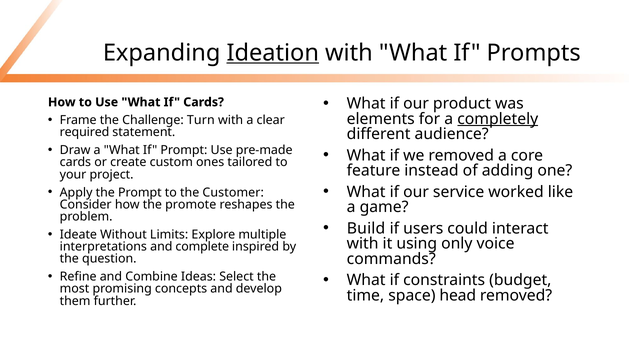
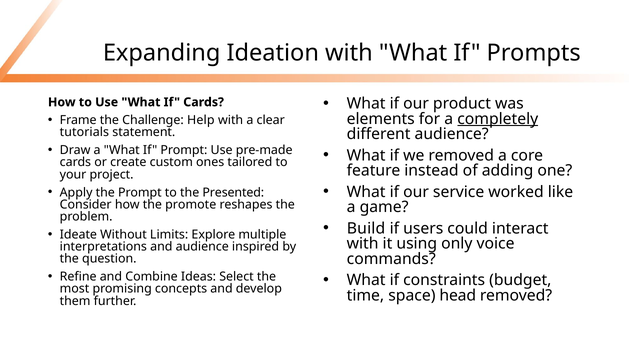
Ideation underline: present -> none
Turn: Turn -> Help
required: required -> tutorials
Customer: Customer -> Presented
and complete: complete -> audience
